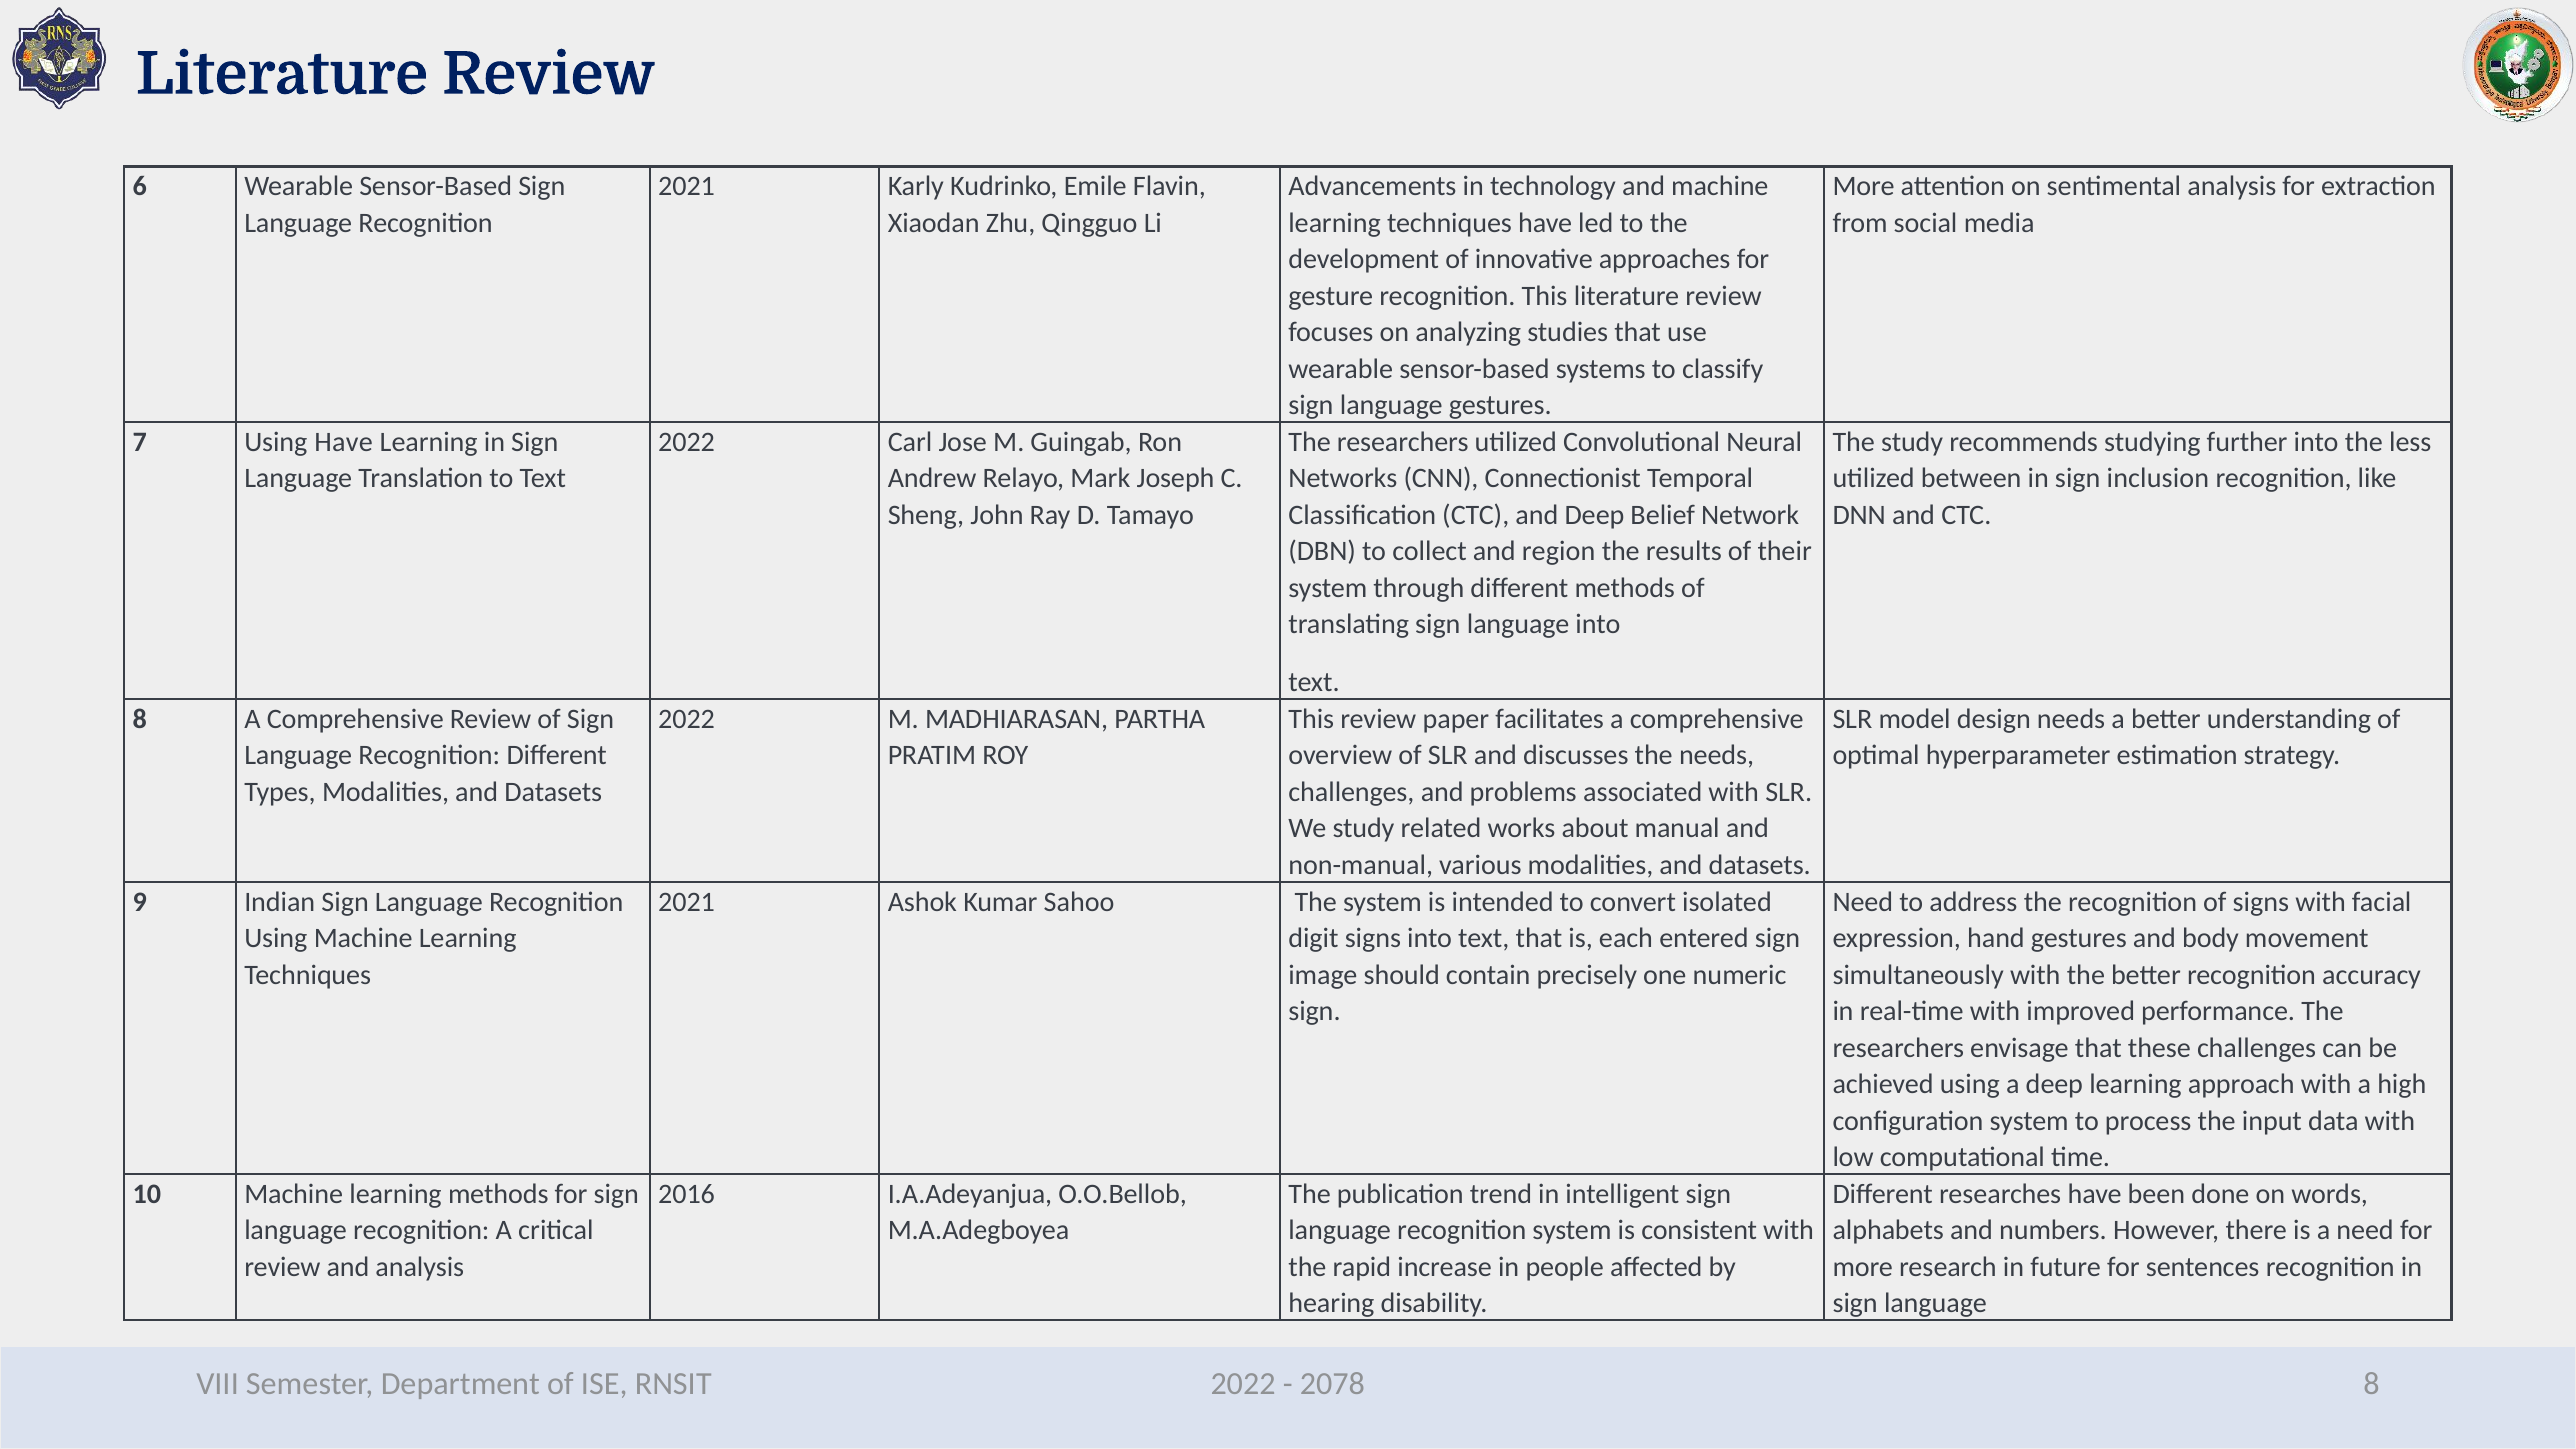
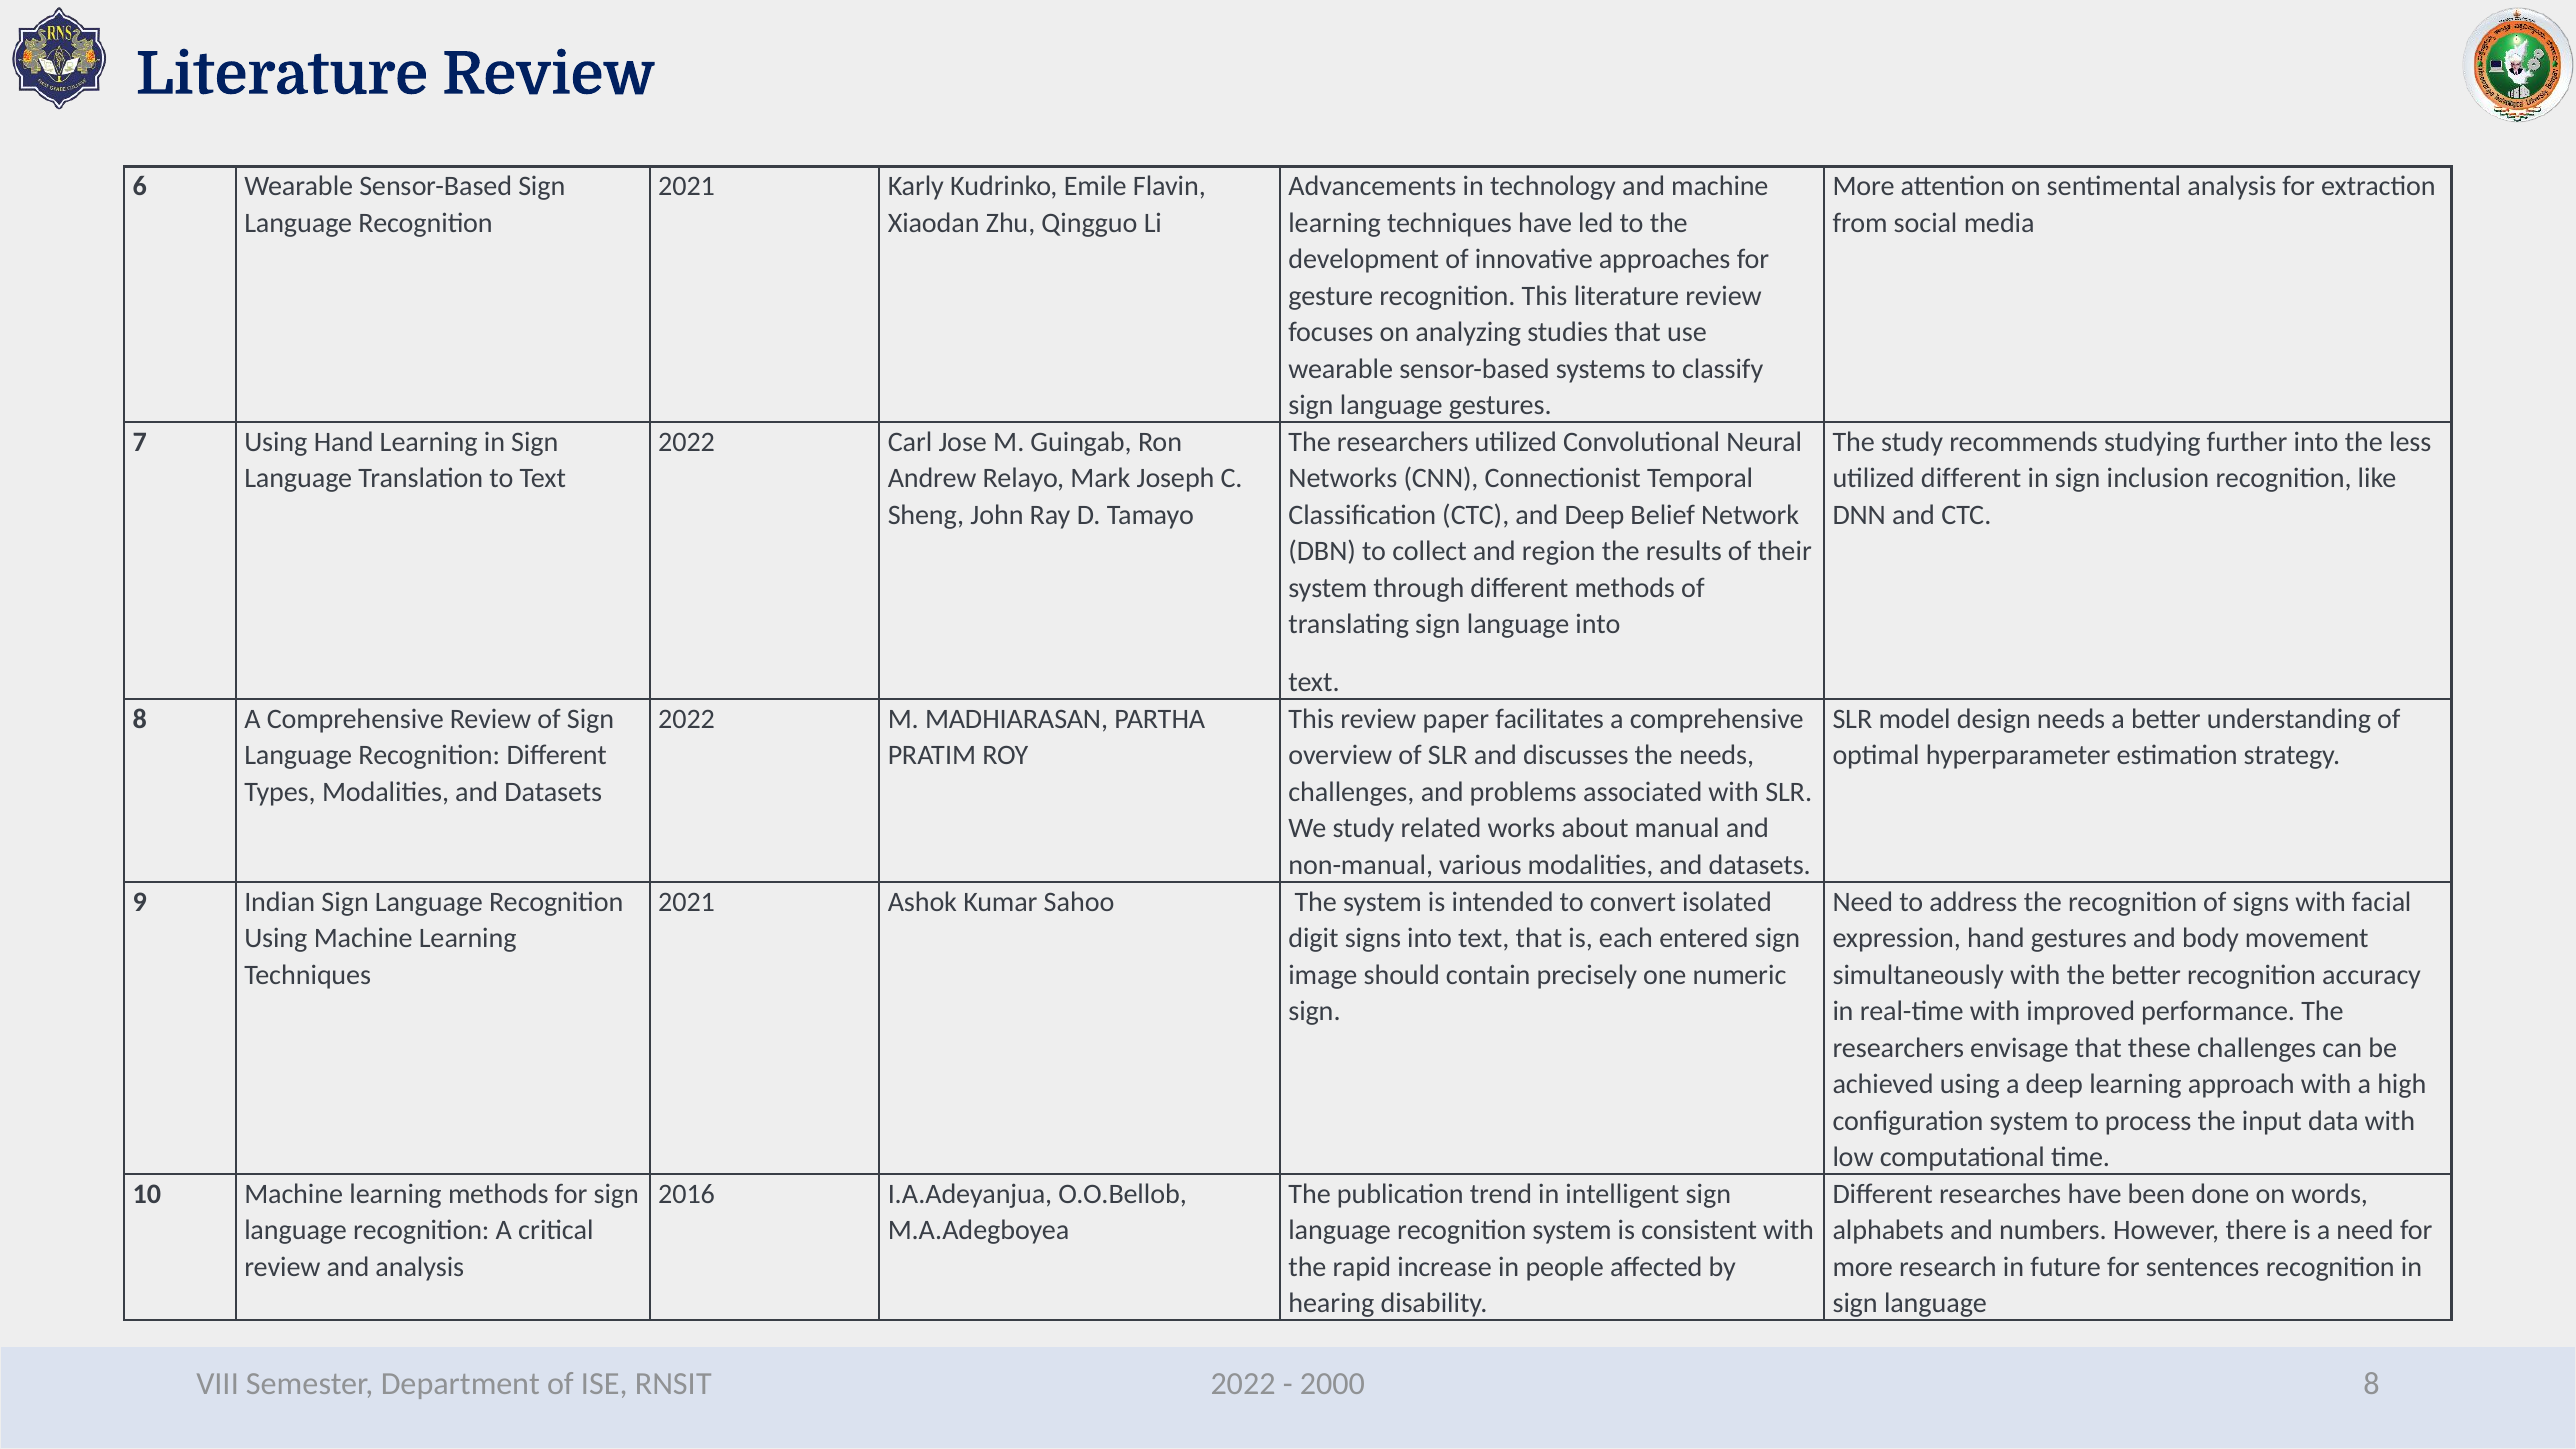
Using Have: Have -> Hand
utilized between: between -> different
2078: 2078 -> 2000
